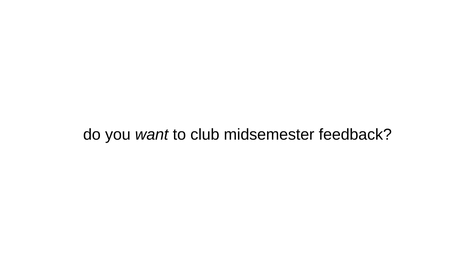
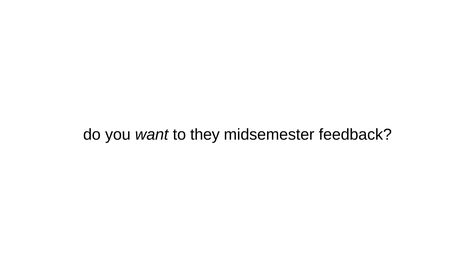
club: club -> they
